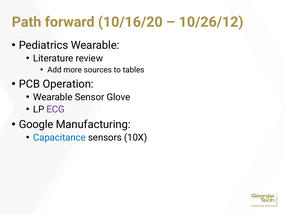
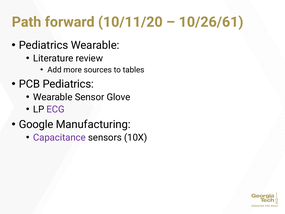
10/16/20: 10/16/20 -> 10/11/20
10/26/12: 10/26/12 -> 10/26/61
PCB Operation: Operation -> Pediatrics
Capacitance colour: blue -> purple
